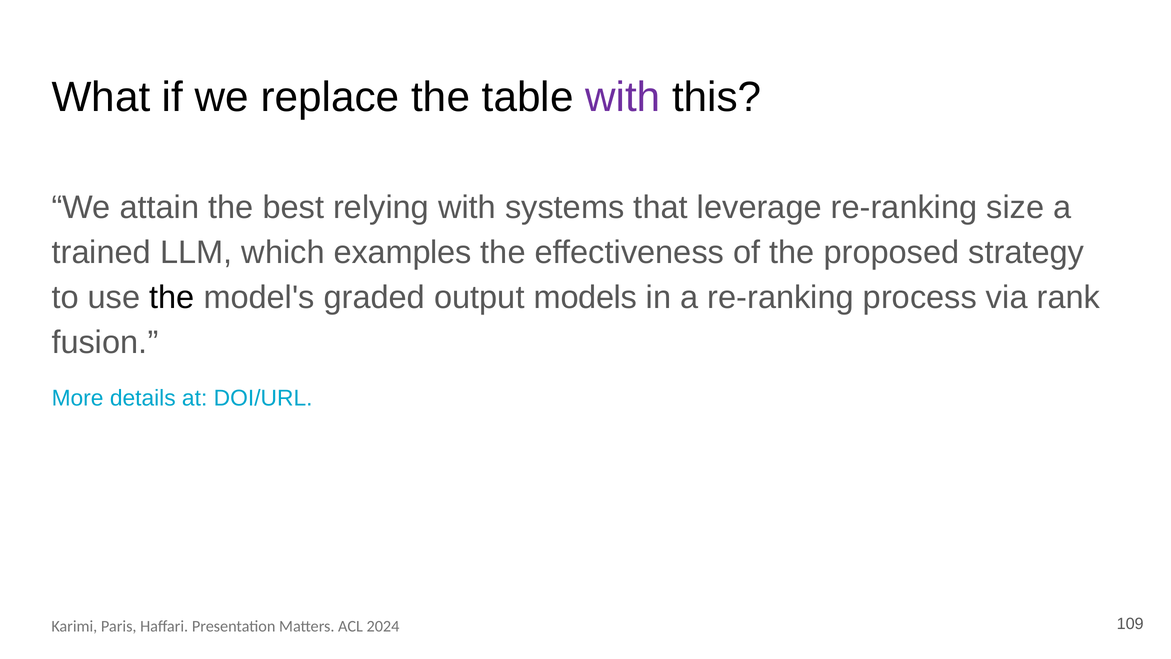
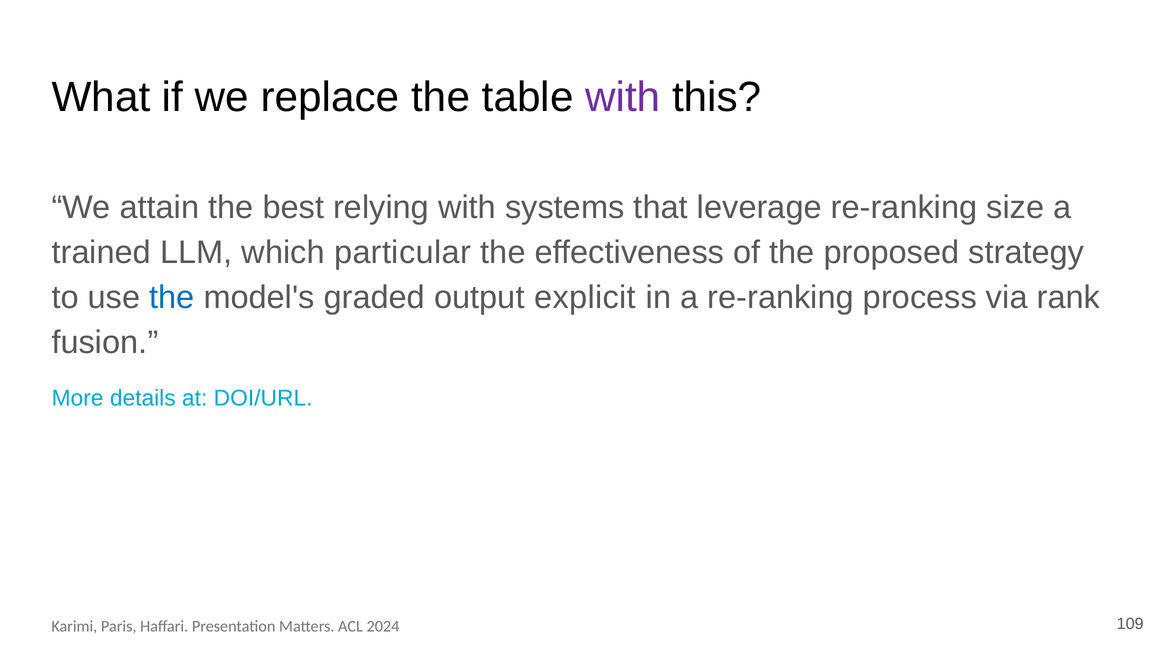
examples: examples -> particular
the at (172, 297) colour: black -> blue
models: models -> explicit
